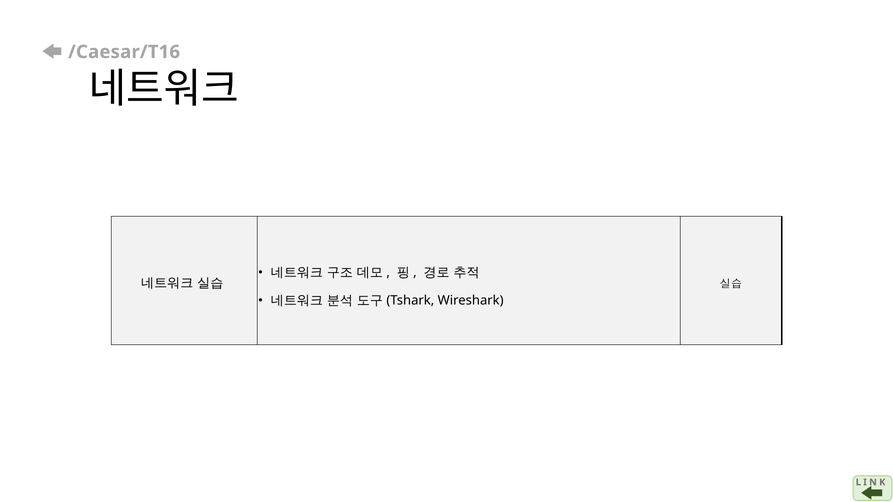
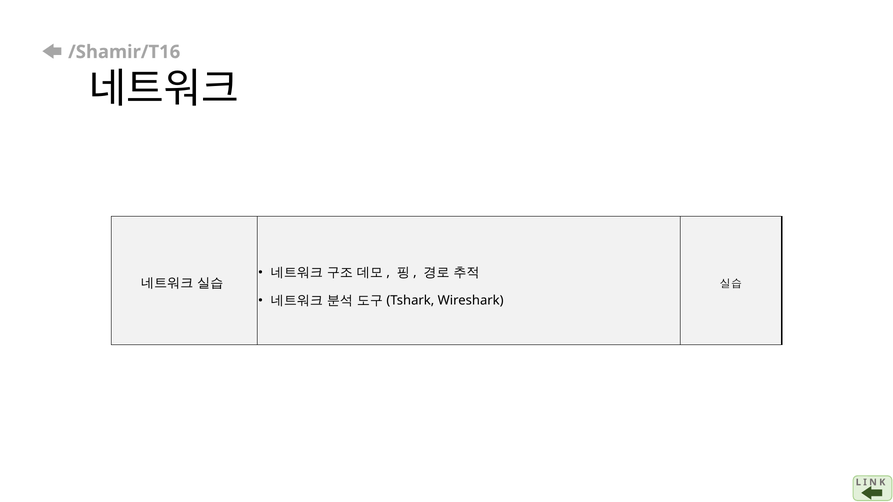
/Caesar/T16: /Caesar/T16 -> /Shamir/T16
